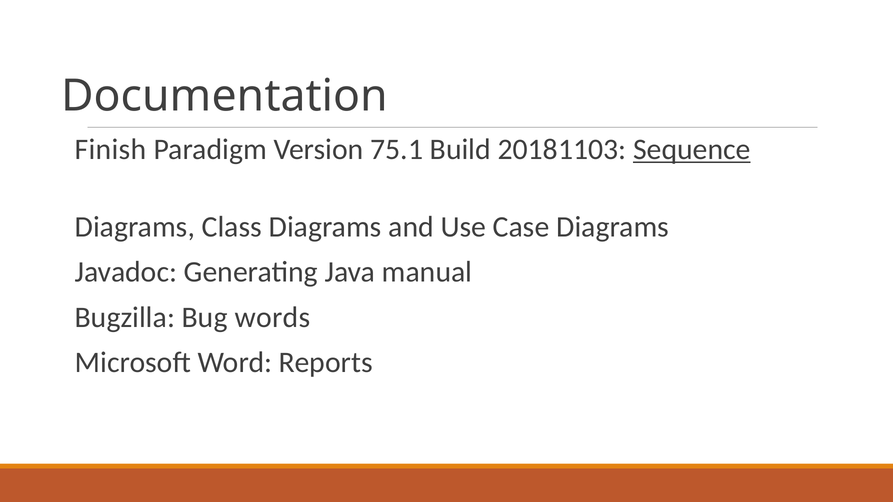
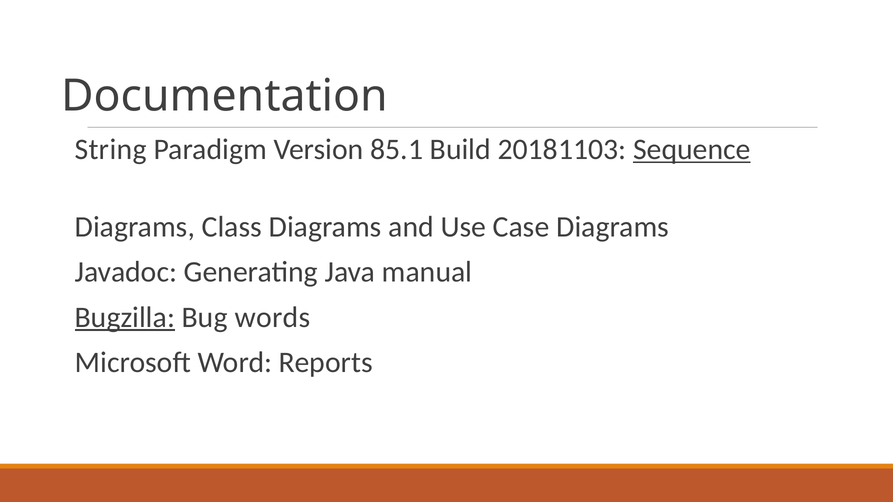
Finish: Finish -> String
75.1: 75.1 -> 85.1
Bugzilla underline: none -> present
